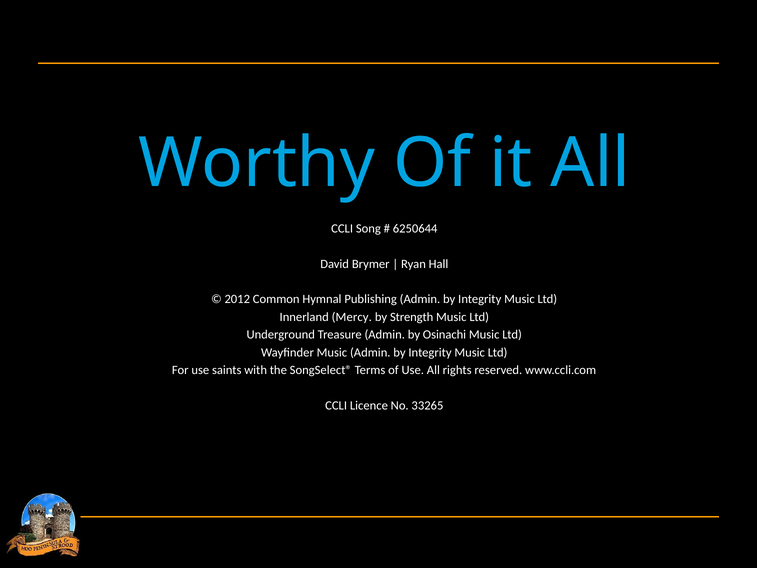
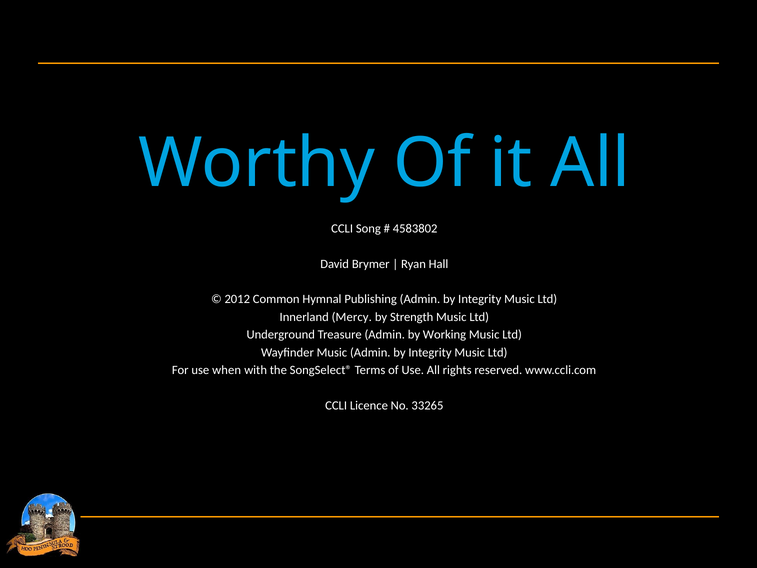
6250644: 6250644 -> 4583802
Osinachi: Osinachi -> Working
saints: saints -> when
